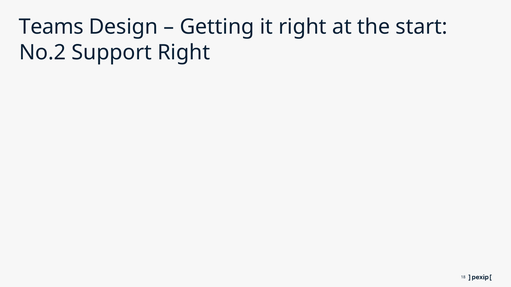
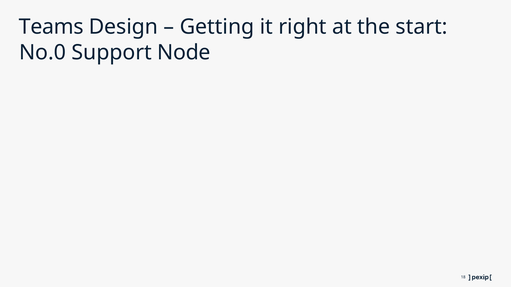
No.2: No.2 -> No.0
Support Right: Right -> Node
